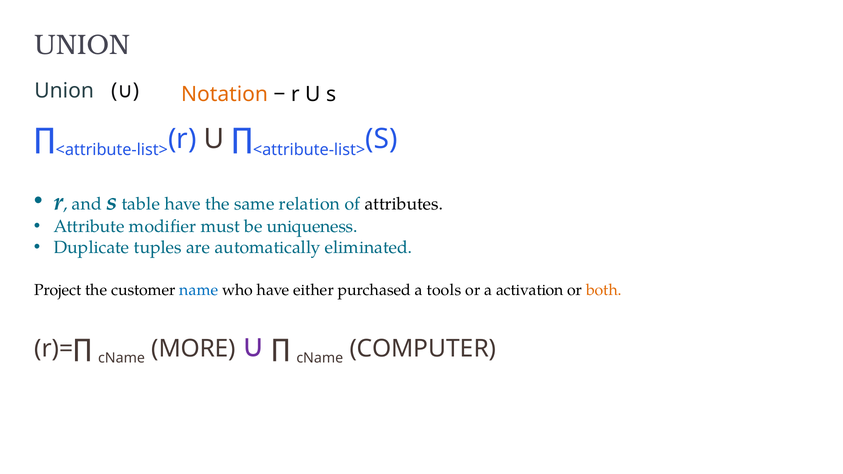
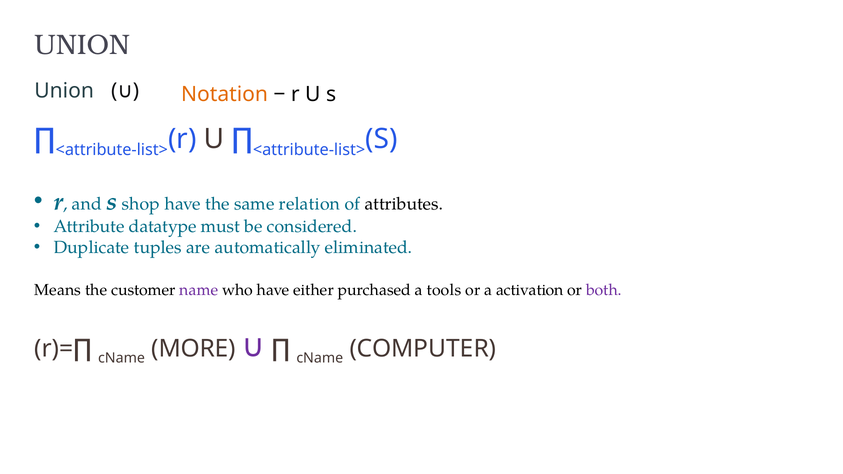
table: table -> shop
modifier: modifier -> datatype
uniqueness: uniqueness -> considered
Project: Project -> Means
name colour: blue -> purple
both colour: orange -> purple
